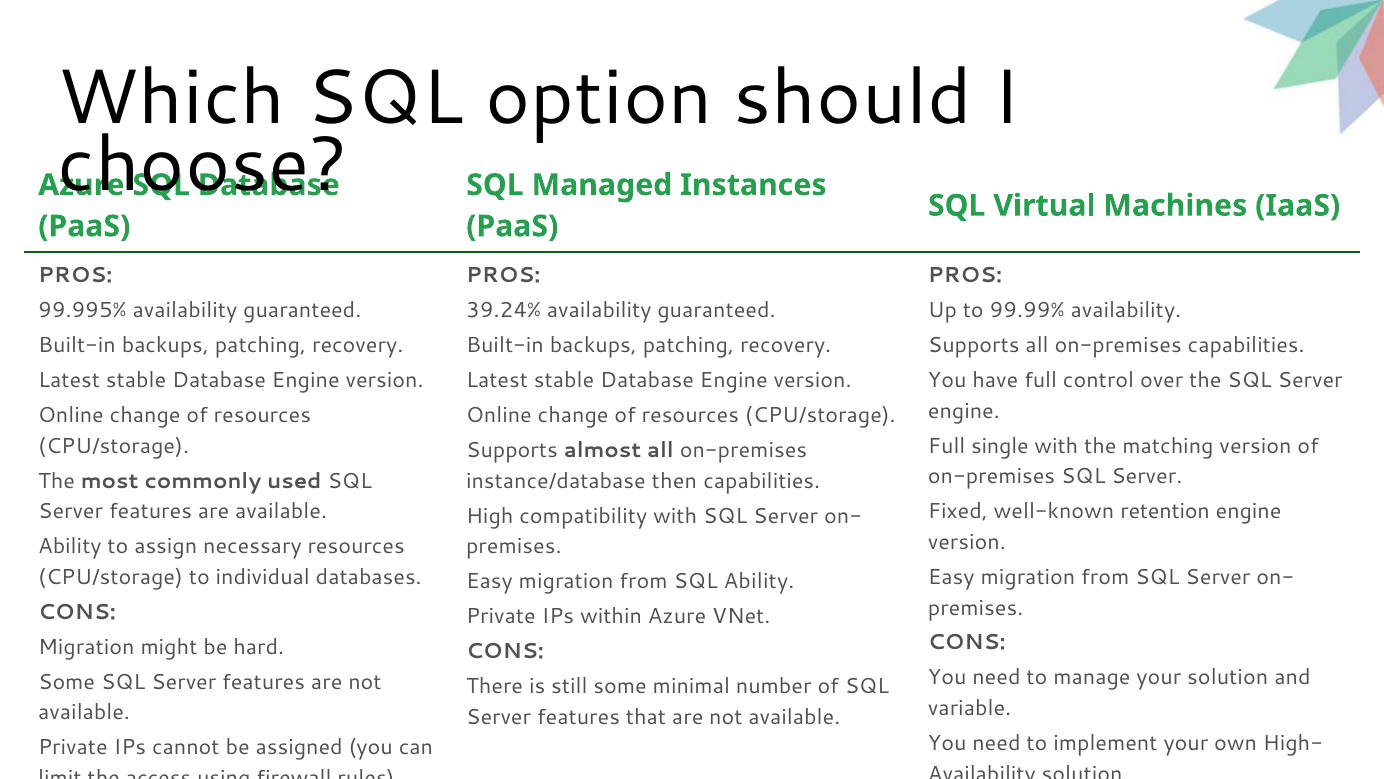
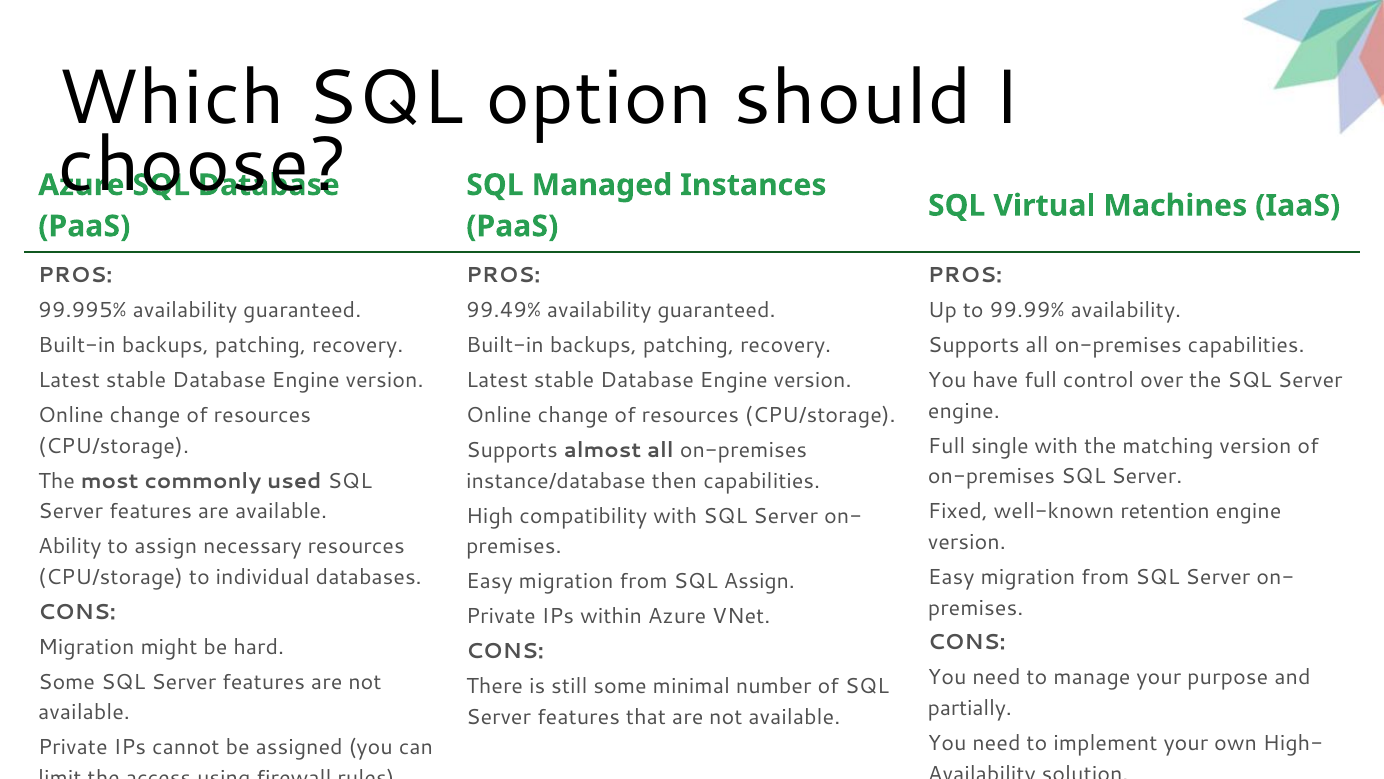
39.24%: 39.24% -> 99.49%
SQL Ability: Ability -> Assign
your solution: solution -> purpose
variable: variable -> partially
